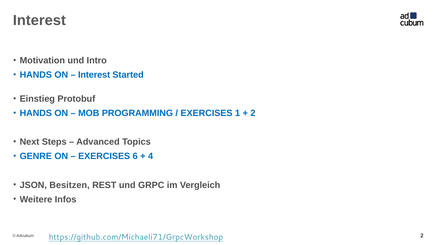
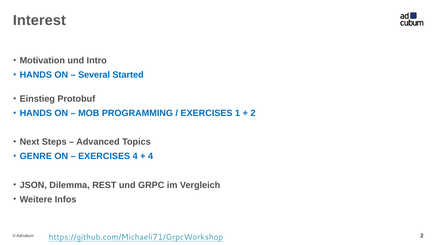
Interest at (94, 75): Interest -> Several
EXERCISES 6: 6 -> 4
Besitzen: Besitzen -> Dilemma
